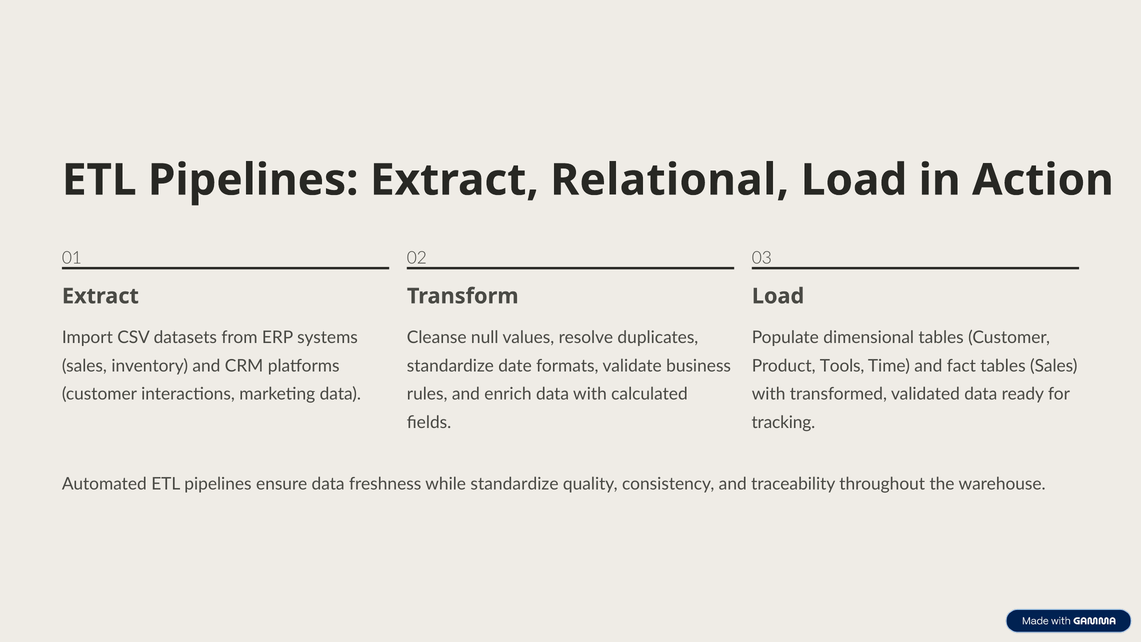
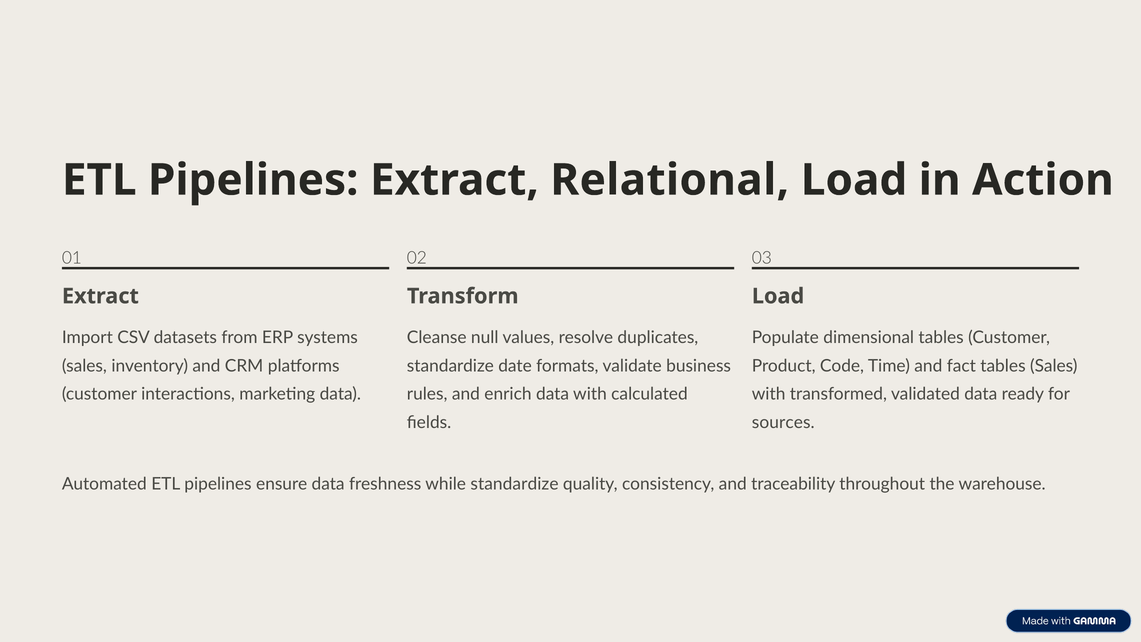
Tools: Tools -> Code
tracking: tracking -> sources
